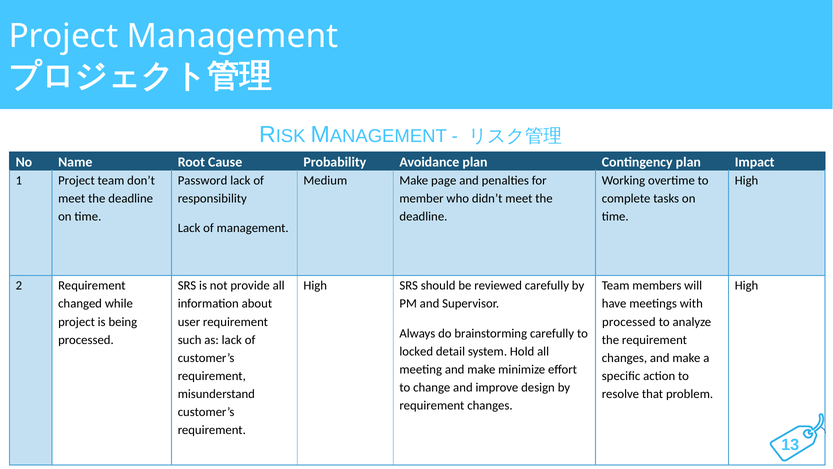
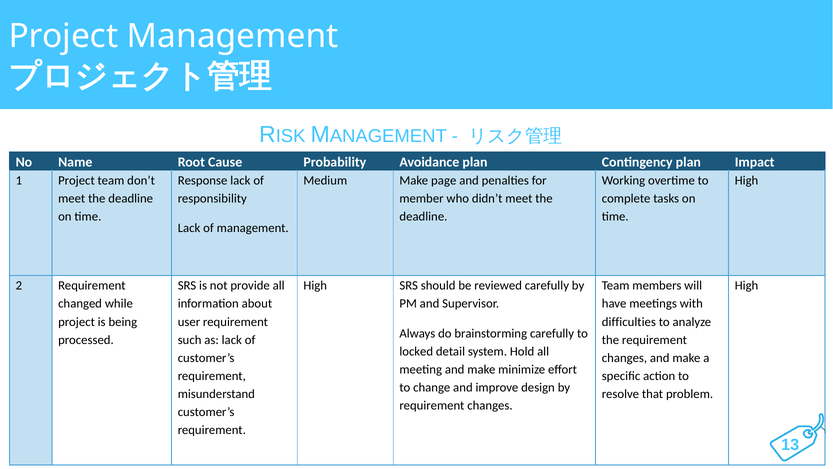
Password: Password -> Response
processed at (629, 322): processed -> difficulties
